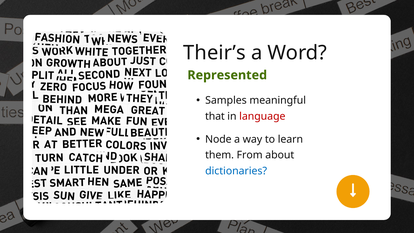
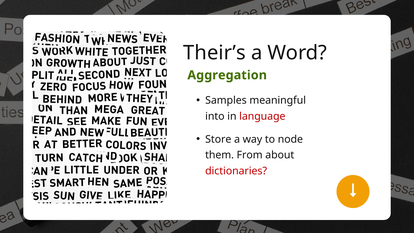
Represented: Represented -> Aggregation
that: that -> into
Node: Node -> Store
learn: learn -> node
dictionaries colour: blue -> red
